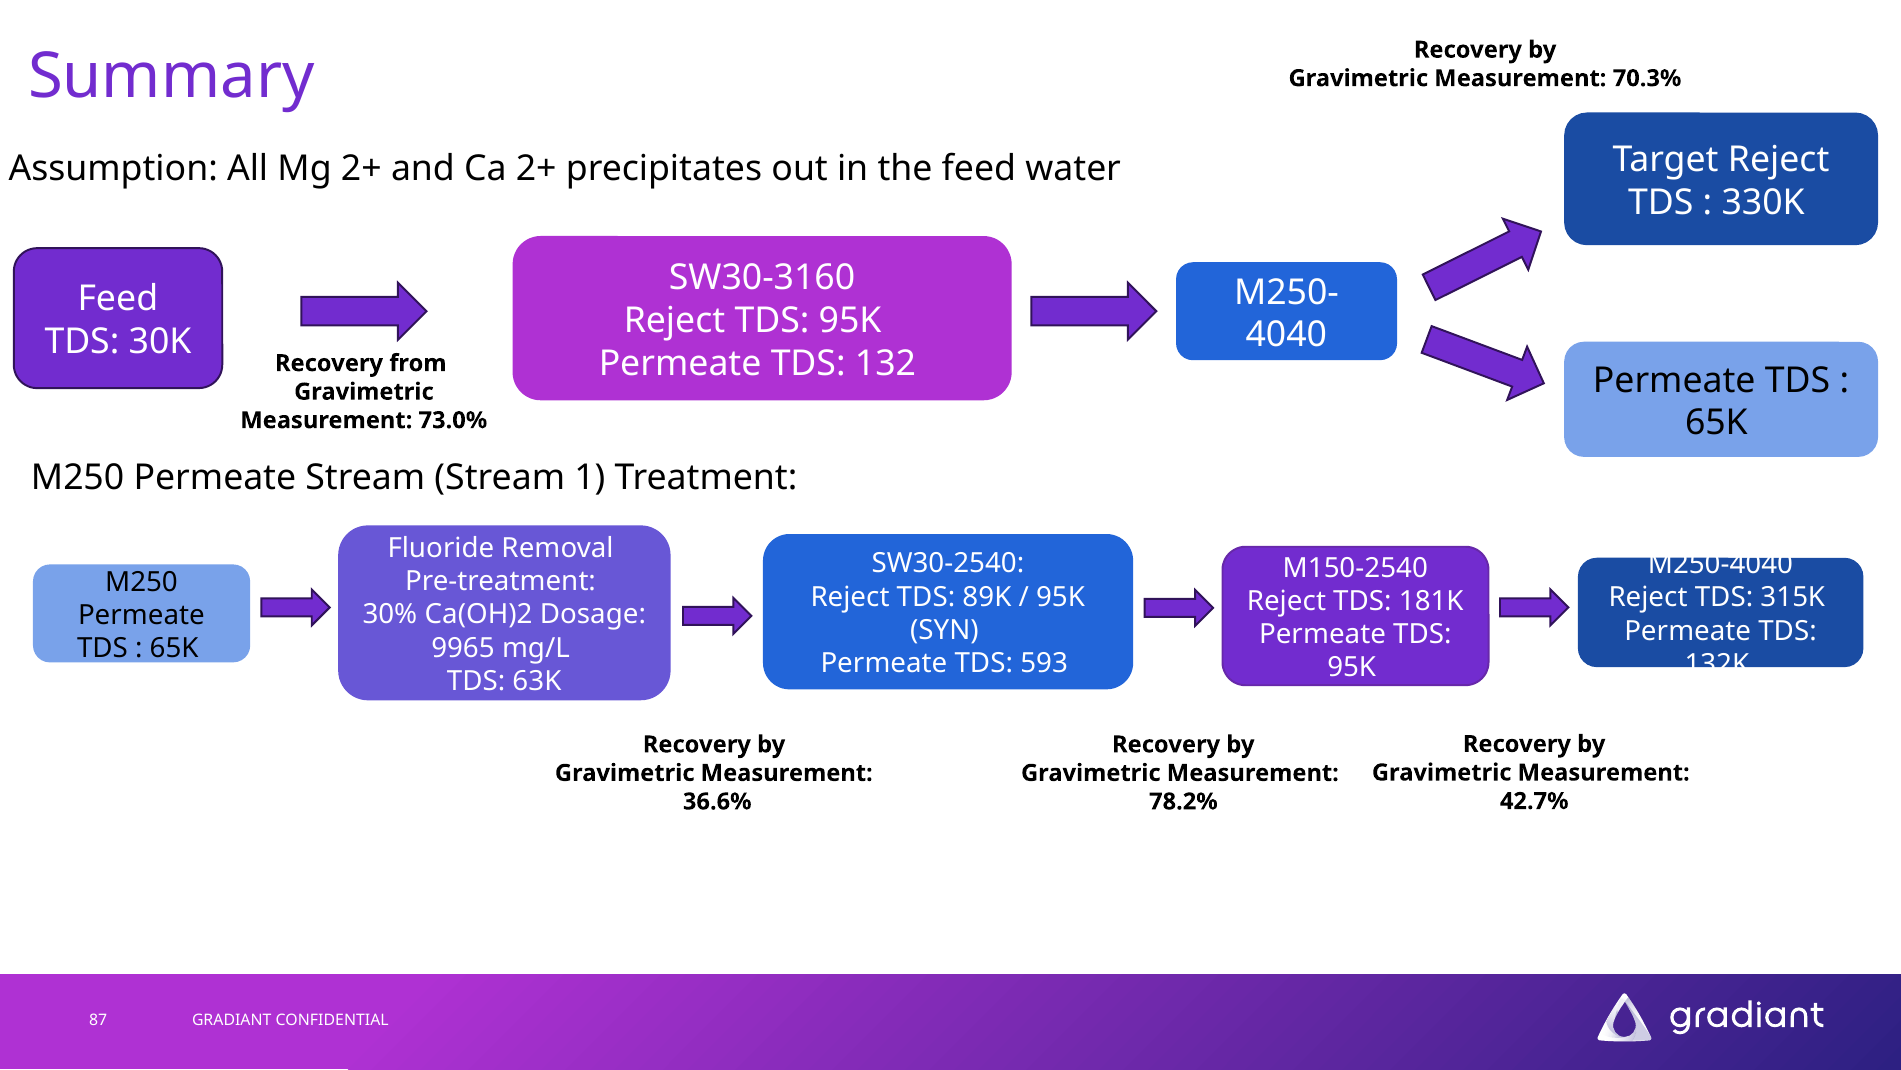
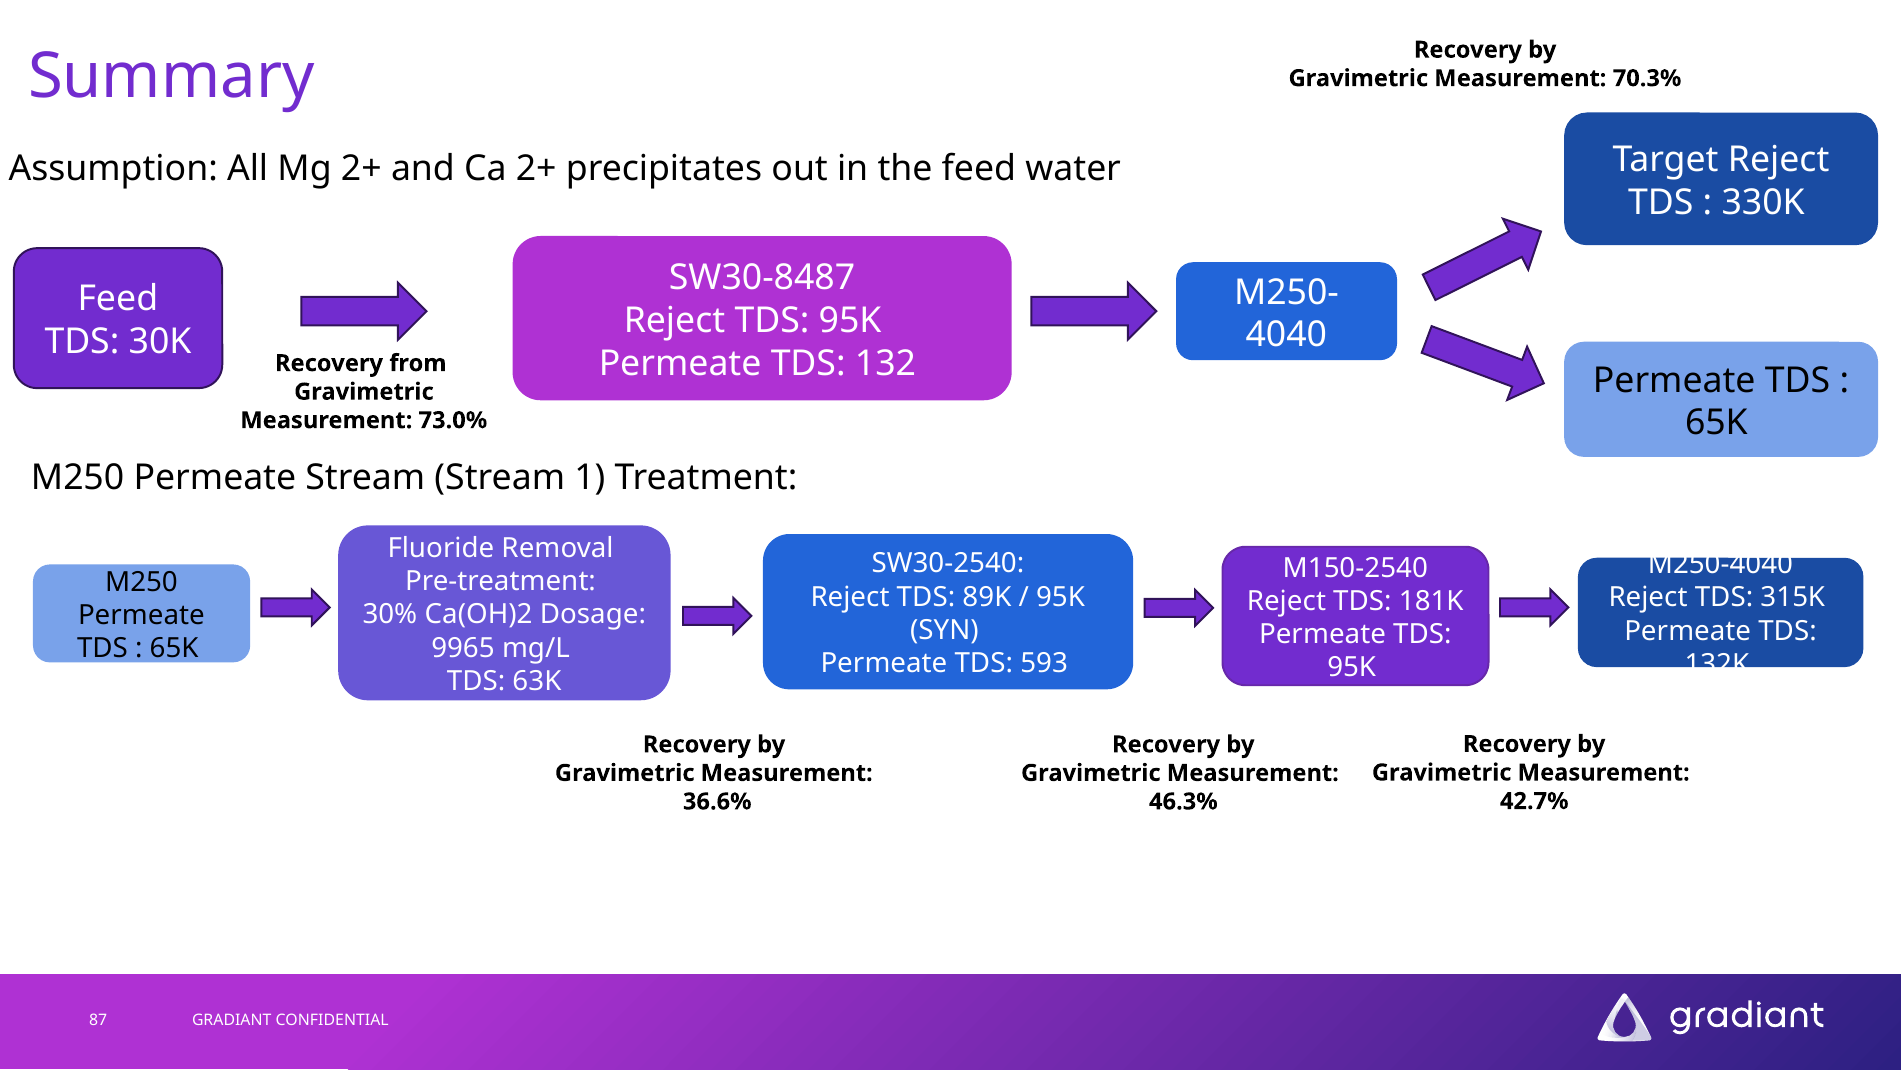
SW30-3160: SW30-3160 -> SW30-8487
78.2%: 78.2% -> 46.3%
